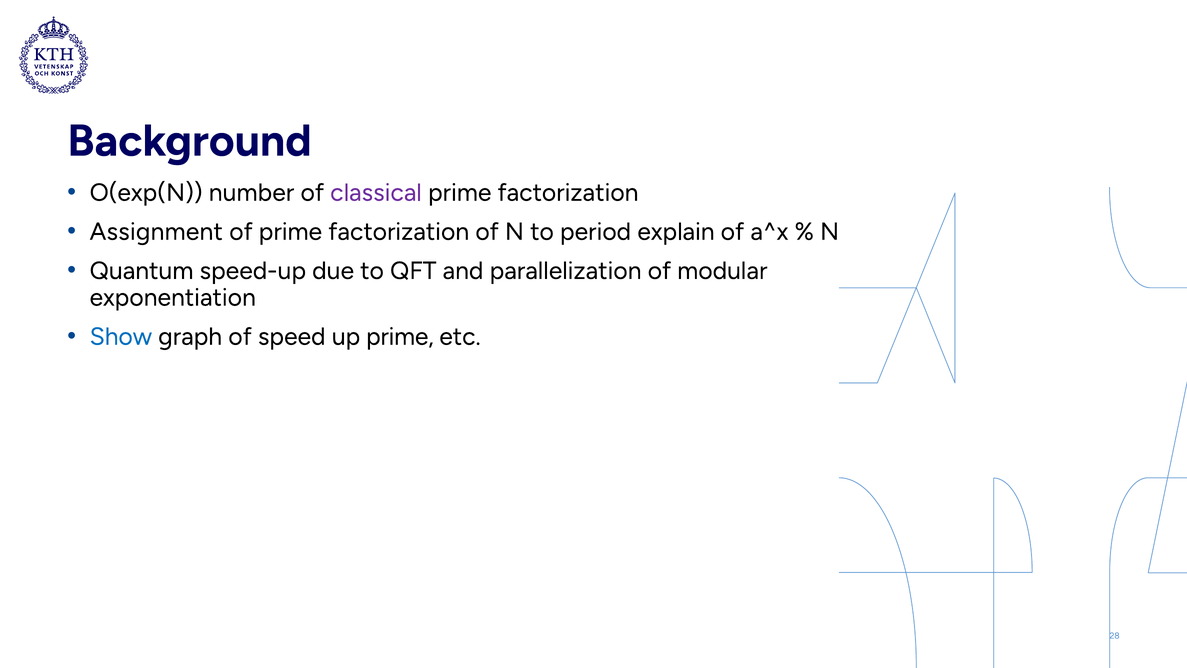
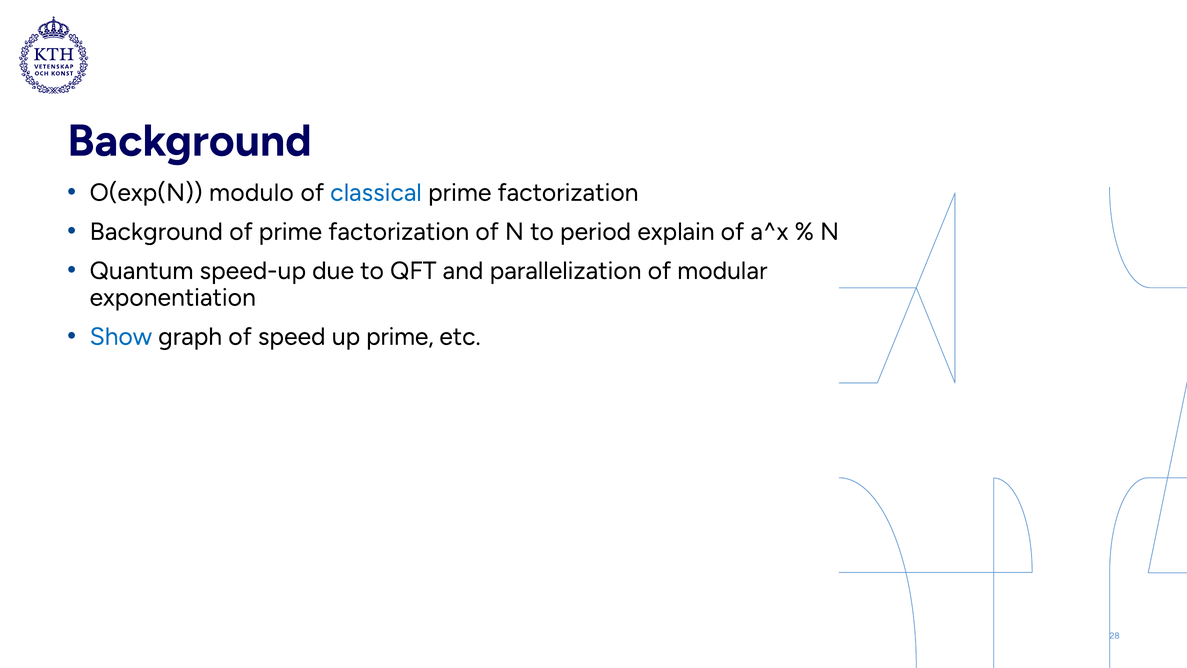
number: number -> modulo
classical colour: purple -> blue
Assignment at (156, 232): Assignment -> Background
